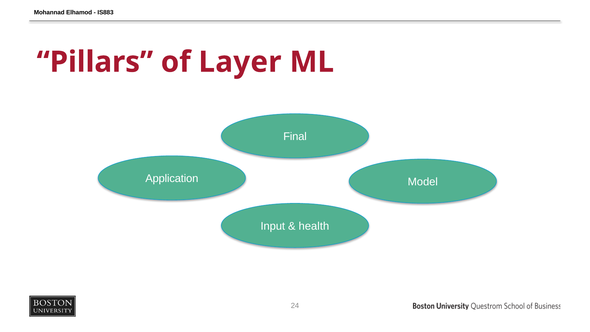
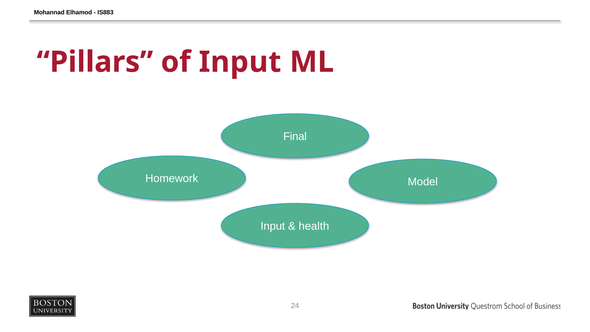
of Layer: Layer -> Input
Application: Application -> Homework
